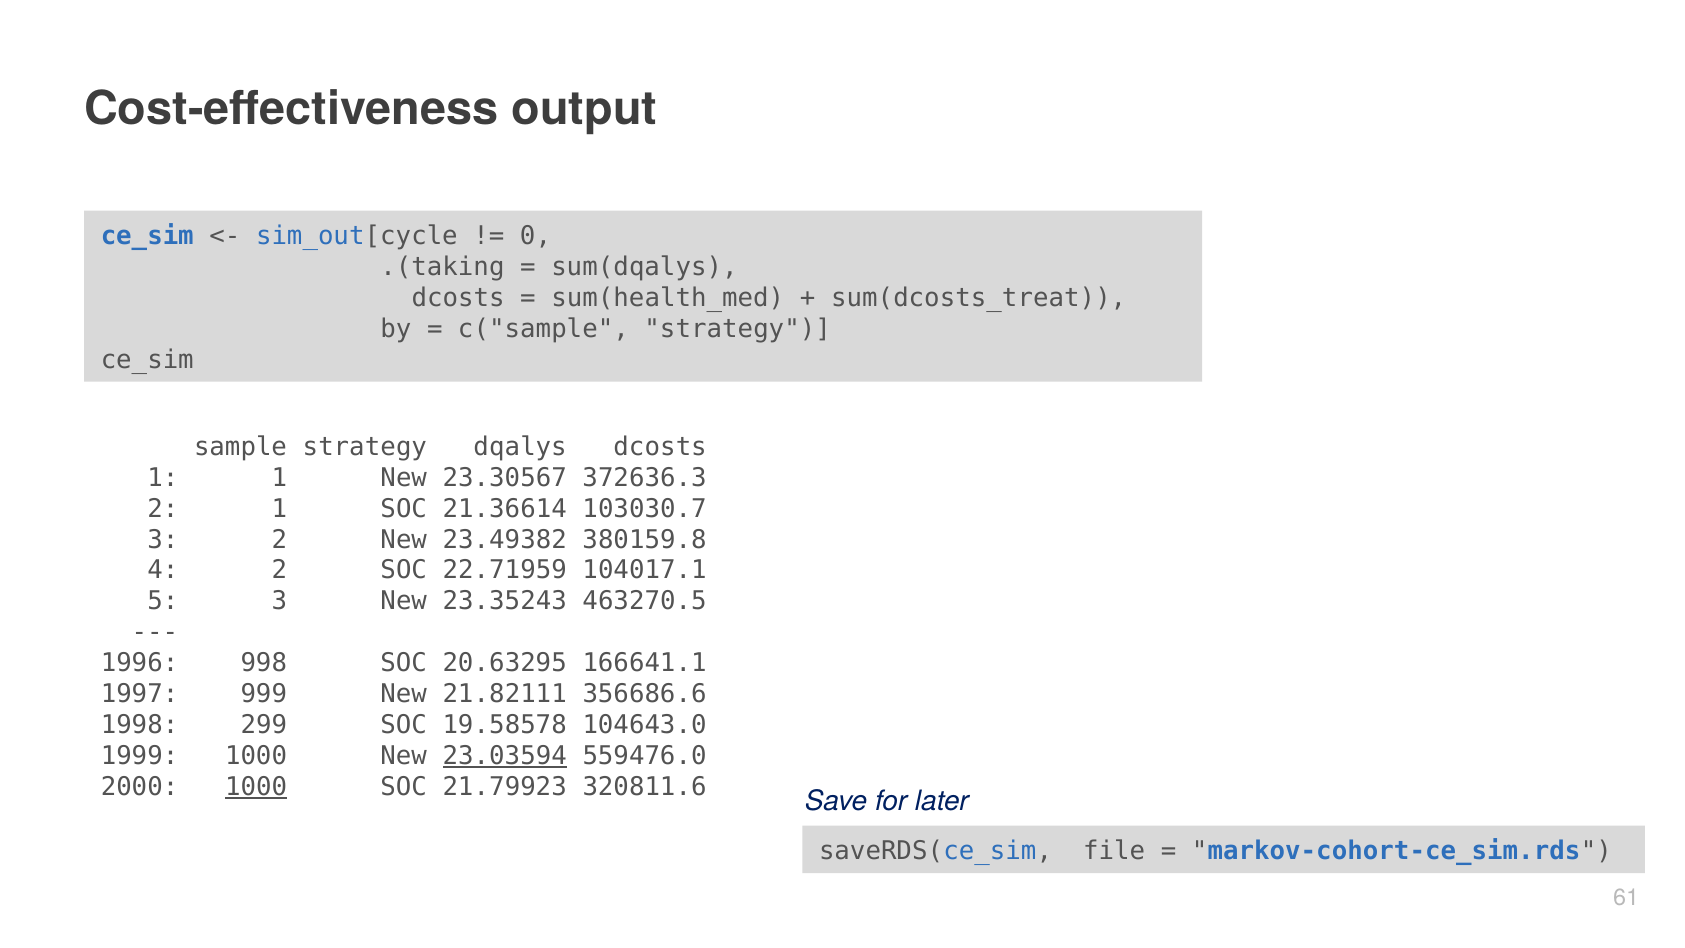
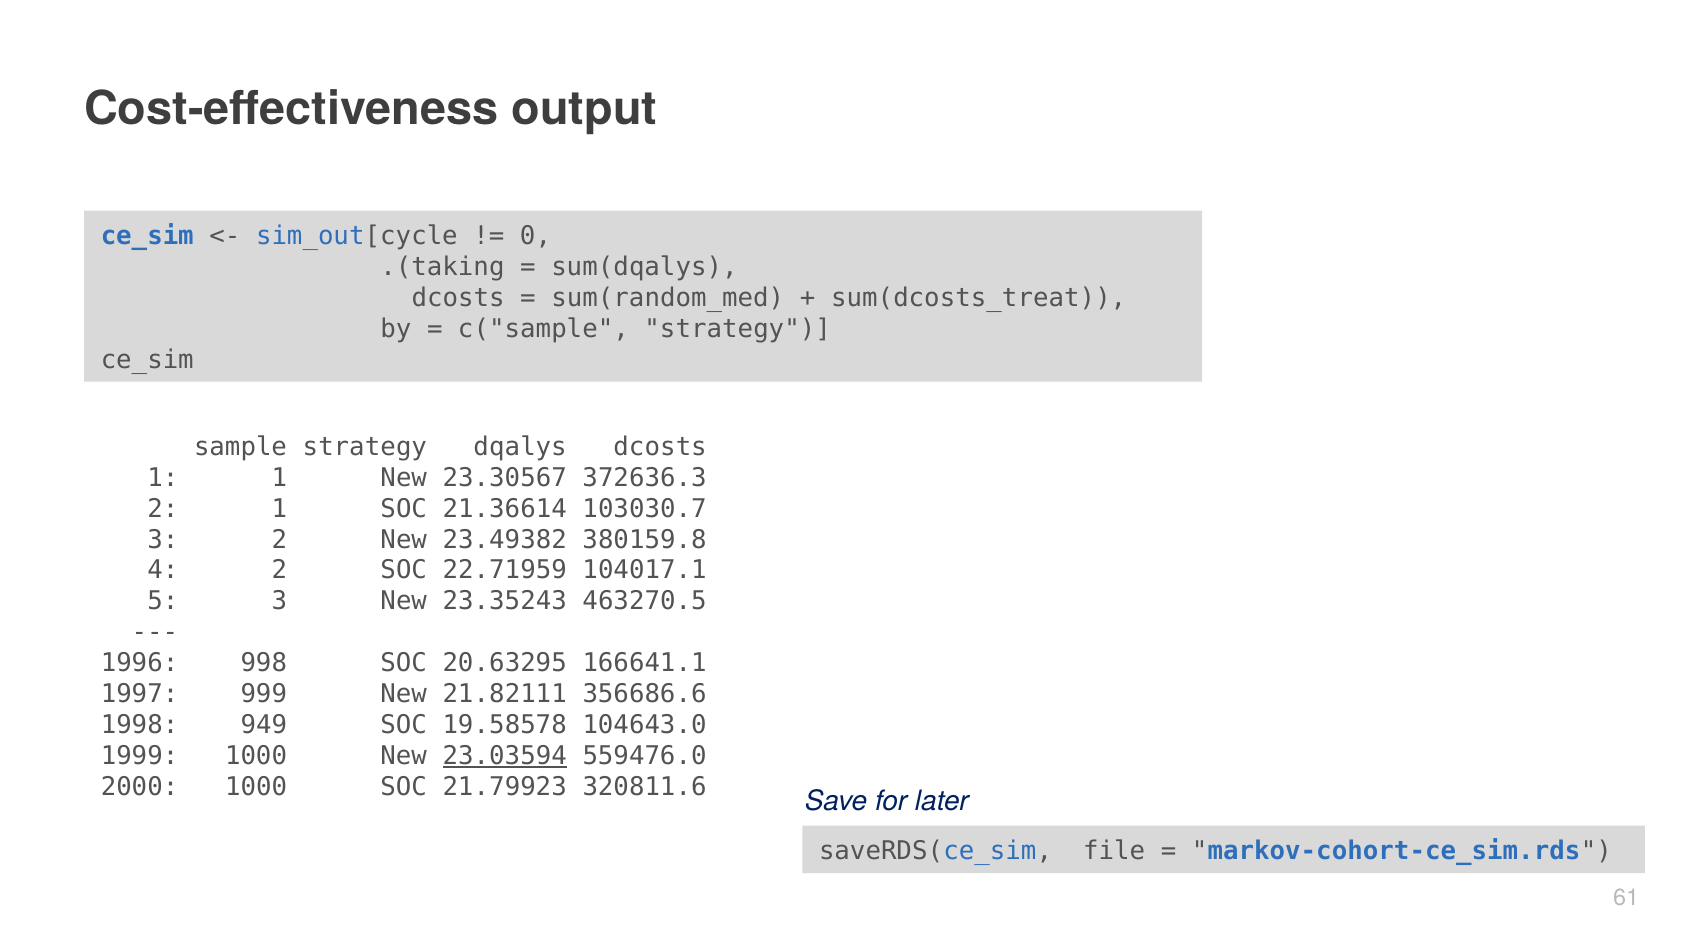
sum(health_med: sum(health_med -> sum(random_med
299: 299 -> 949
1000 at (256, 787) underline: present -> none
